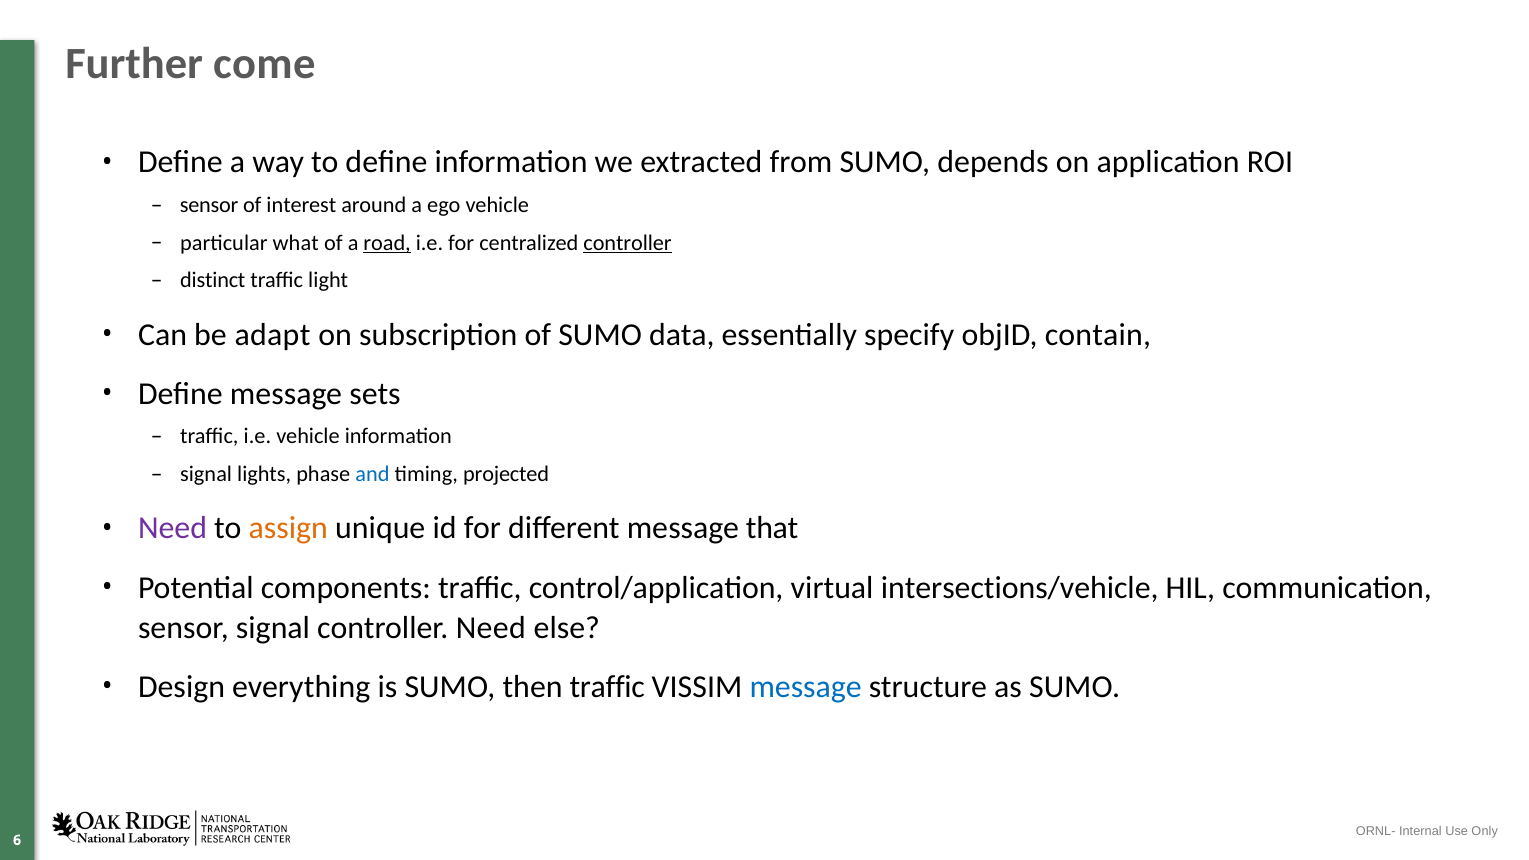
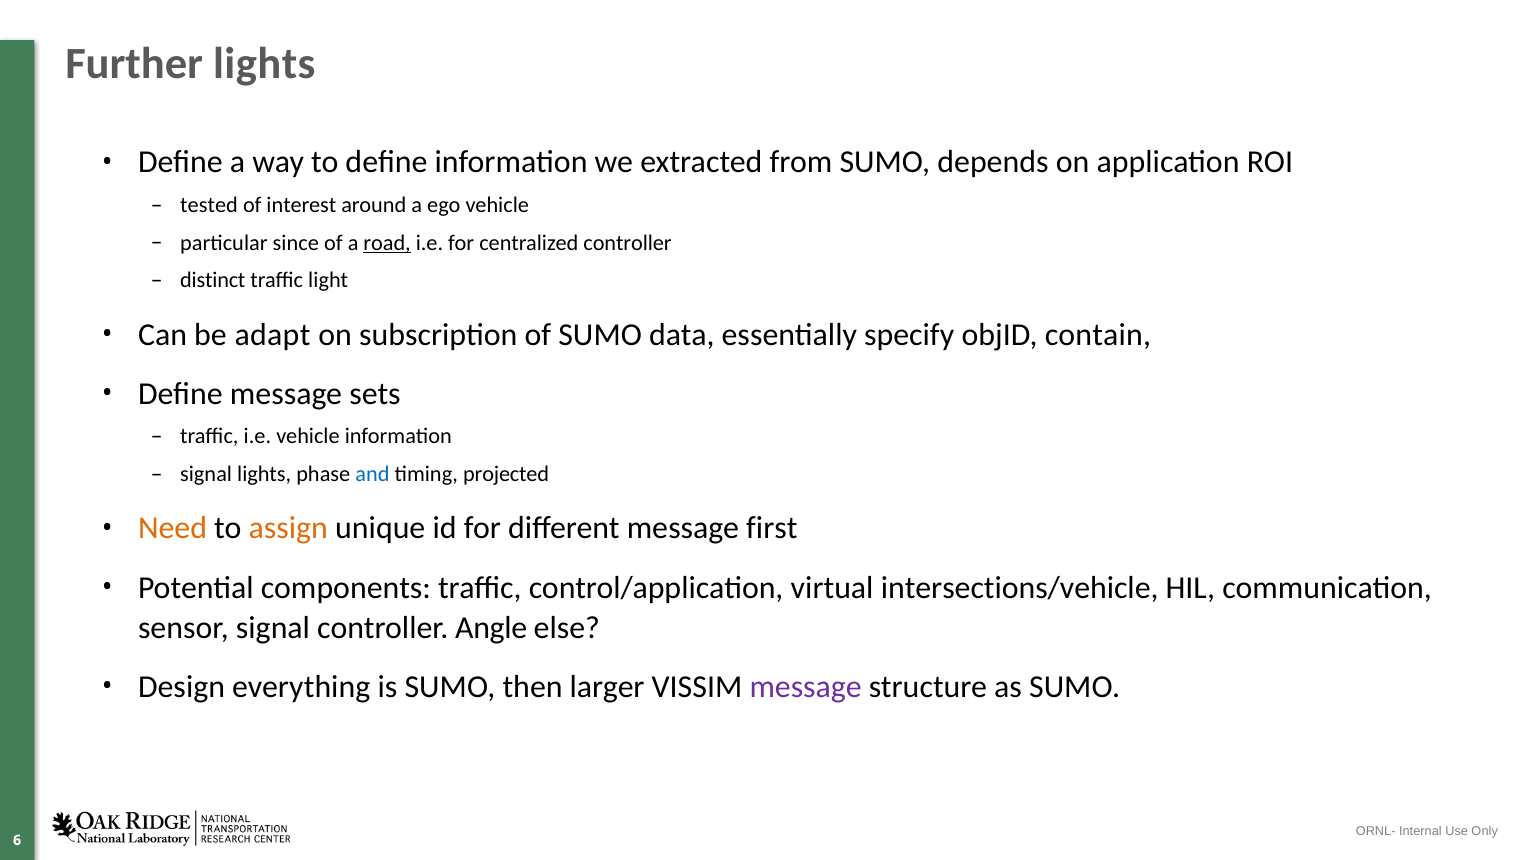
Further come: come -> lights
sensor at (209, 205): sensor -> tested
what: what -> since
controller at (628, 243) underline: present -> none
Need at (173, 528) colour: purple -> orange
that: that -> first
controller Need: Need -> Angle
then traffic: traffic -> larger
message at (806, 687) colour: blue -> purple
